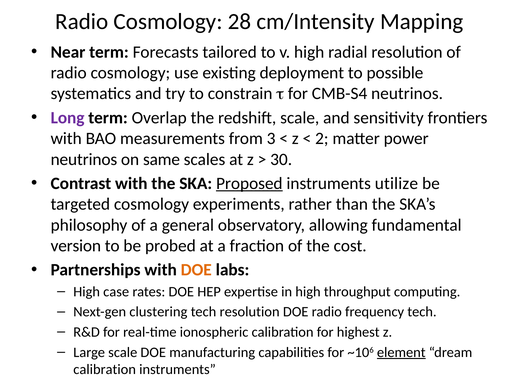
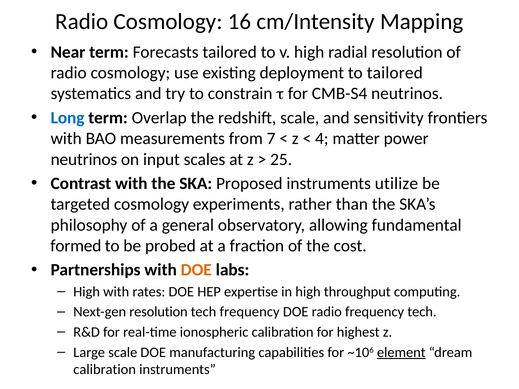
28: 28 -> 16
to possible: possible -> tailored
Long colour: purple -> blue
3: 3 -> 7
2: 2 -> 4
same: same -> input
30: 30 -> 25
Proposed underline: present -> none
version: version -> formed
High case: case -> with
Next-gen clustering: clustering -> resolution
tech resolution: resolution -> frequency
